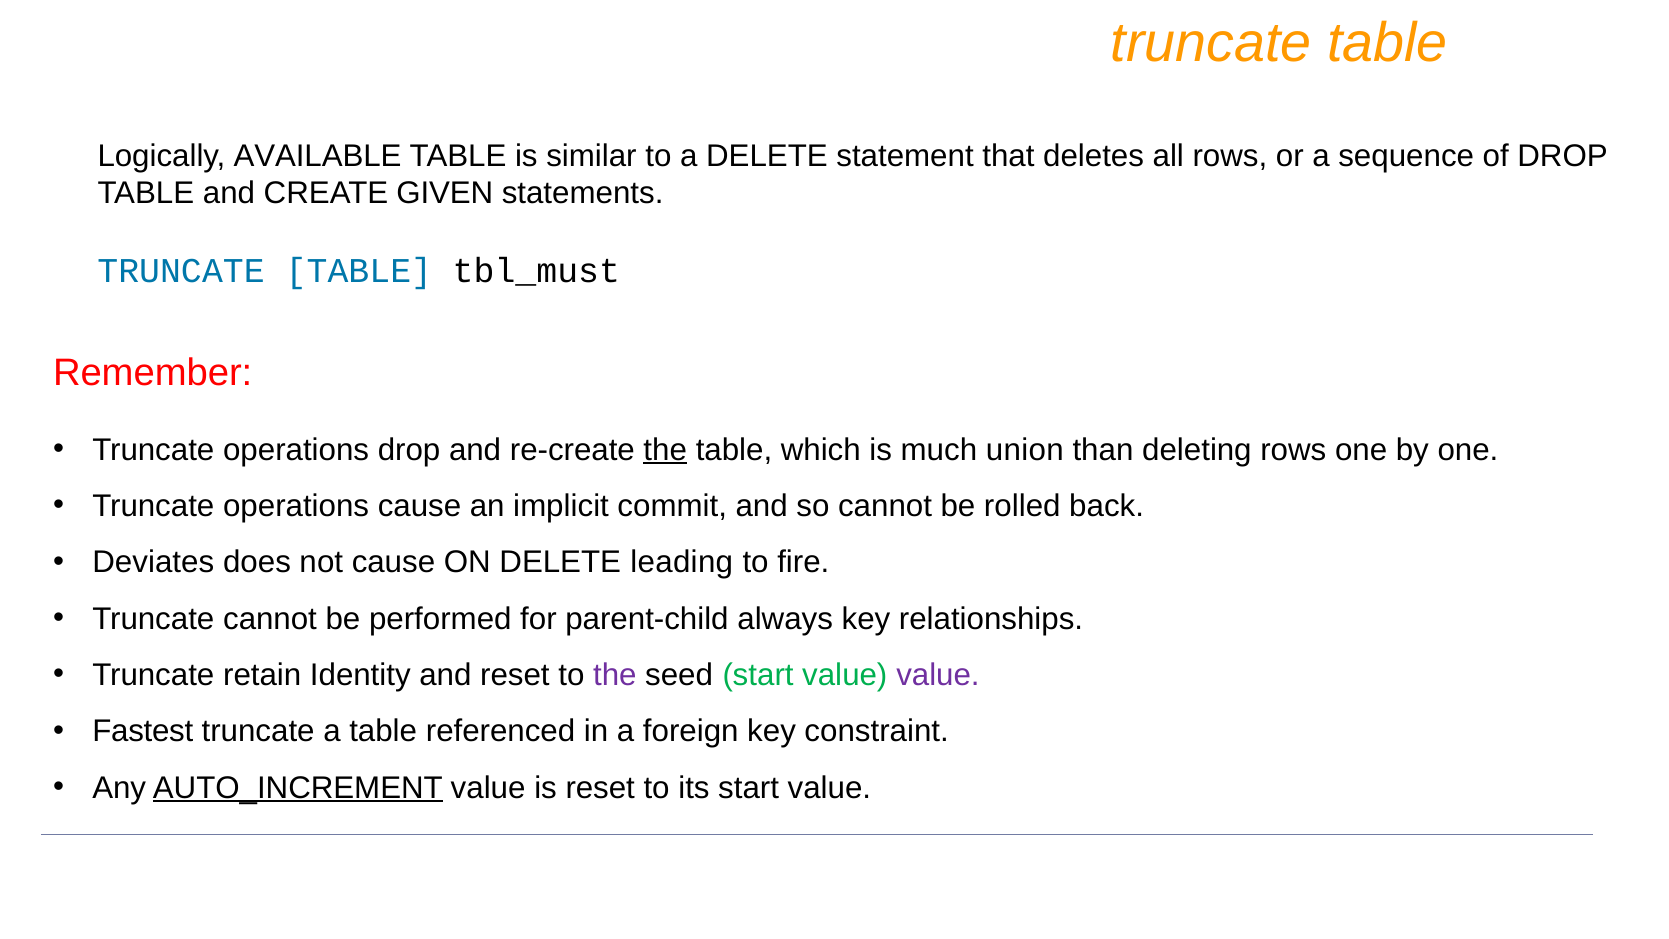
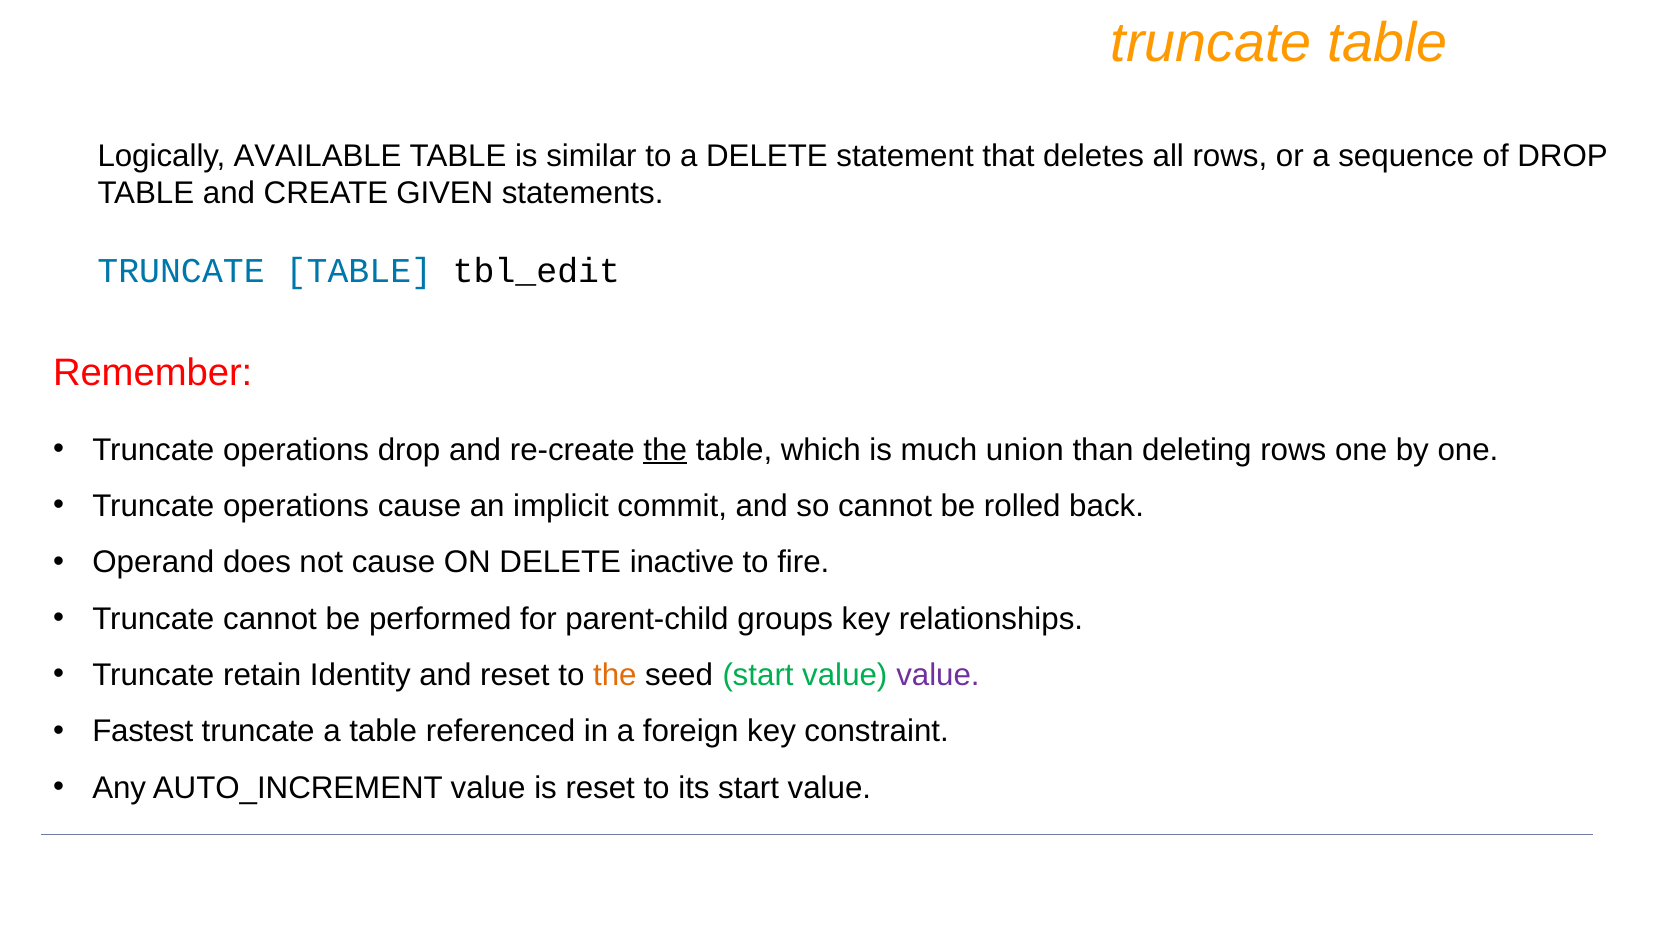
tbl_must: tbl_must -> tbl_edit
Deviates: Deviates -> Operand
leading: leading -> inactive
always: always -> groups
the at (615, 675) colour: purple -> orange
AUTO_INCREMENT underline: present -> none
